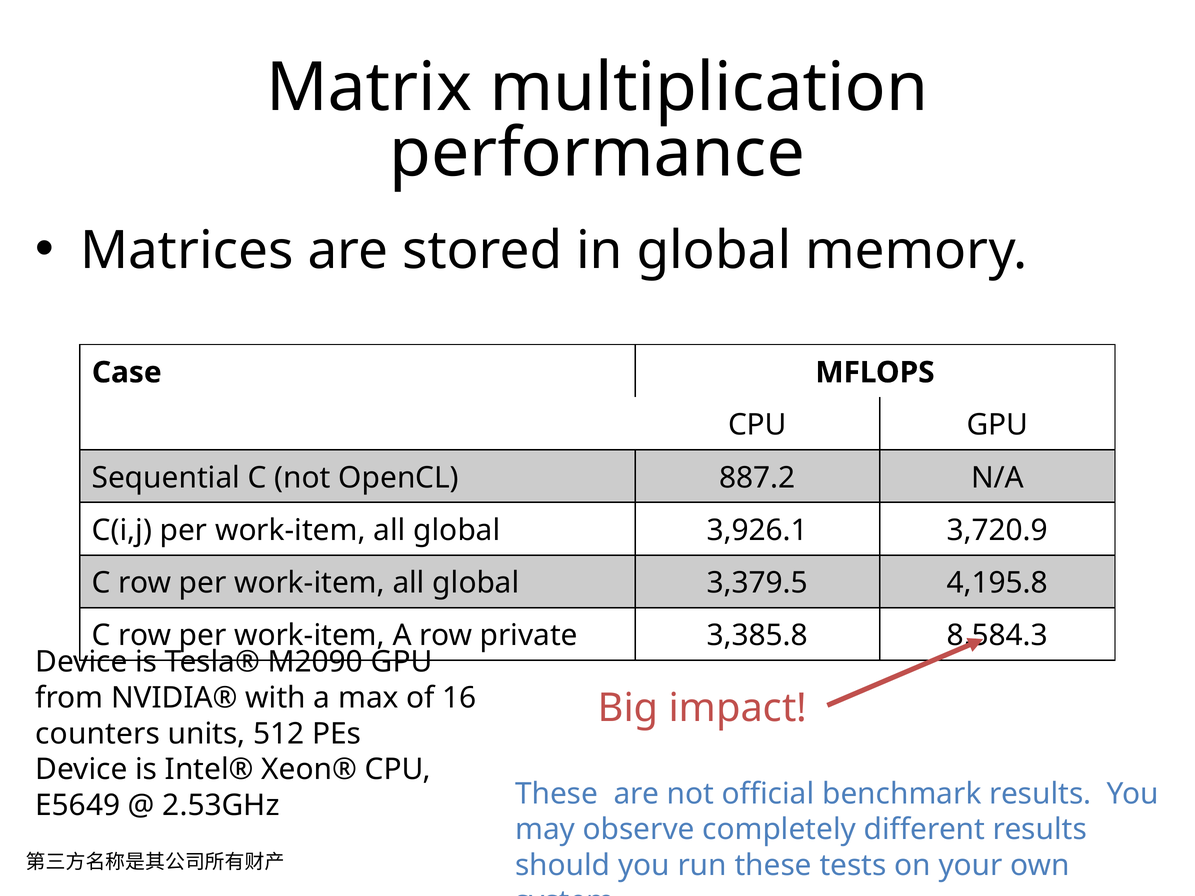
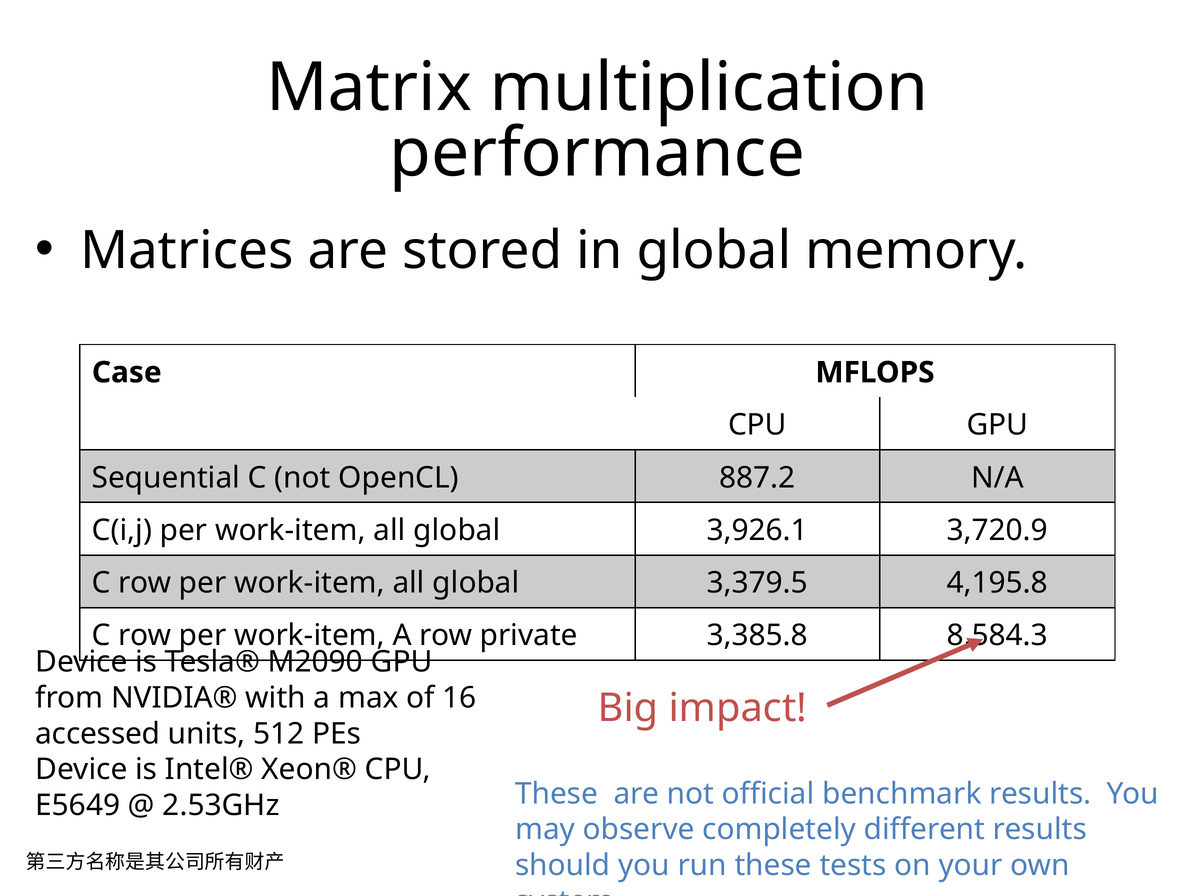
counters: counters -> accessed
